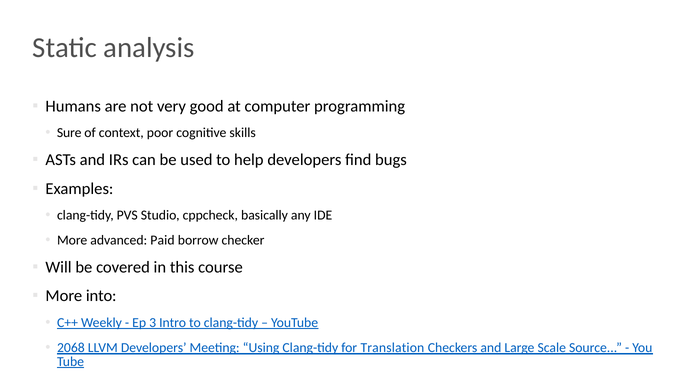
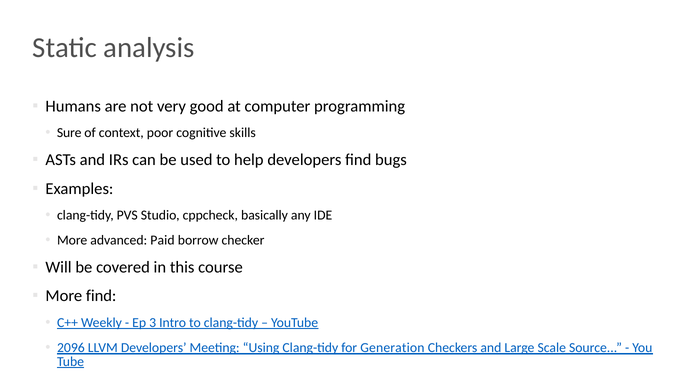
More into: into -> find
2068: 2068 -> 2096
Translation: Translation -> Generation
